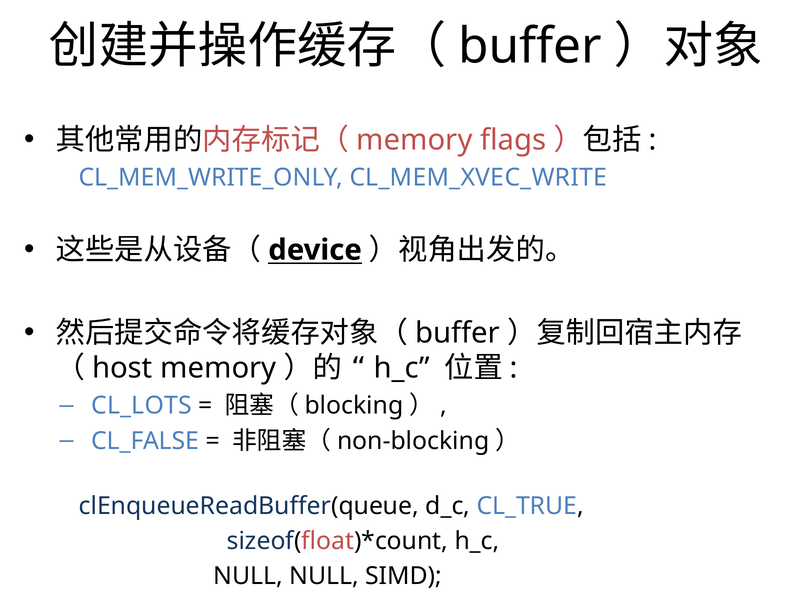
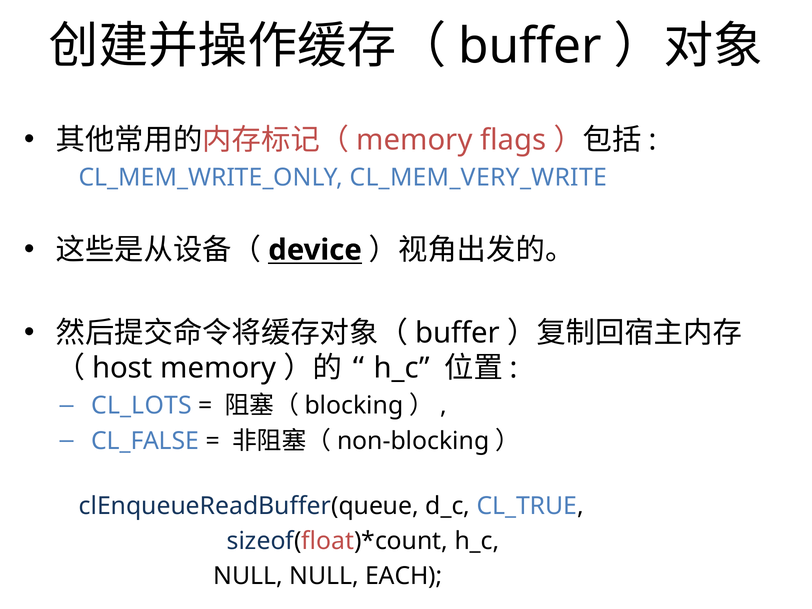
CL_MEM_XVEC_WRITE: CL_MEM_XVEC_WRITE -> CL_MEM_VERY_WRITE
SIMD: SIMD -> EACH
